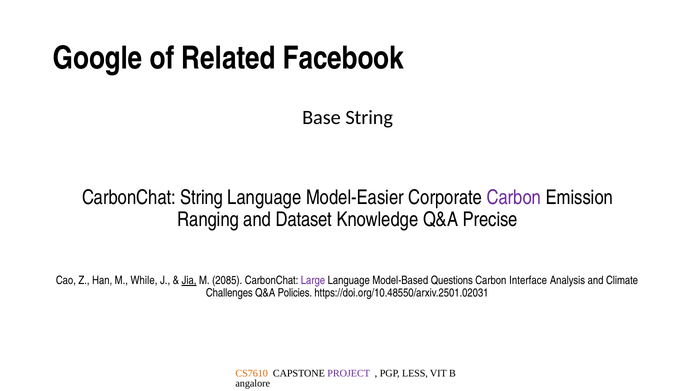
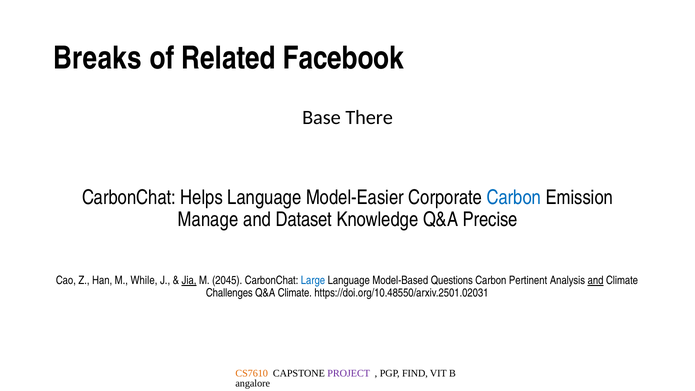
Google: Google -> Breaks
Base String: String -> There
CarbonChat String: String -> Helps
Carbon at (514, 198) colour: purple -> blue
Ranging: Ranging -> Manage
2085: 2085 -> 2045
Large colour: purple -> blue
Interface: Interface -> Pertinent
and at (596, 280) underline: none -> present
Q&A Policies: Policies -> Climate
LESS: LESS -> FIND
